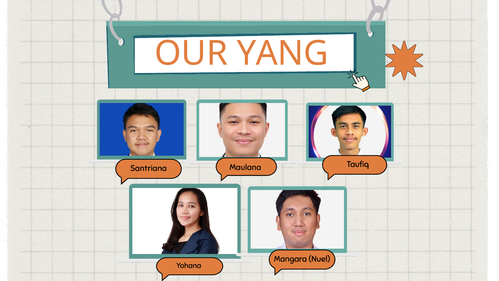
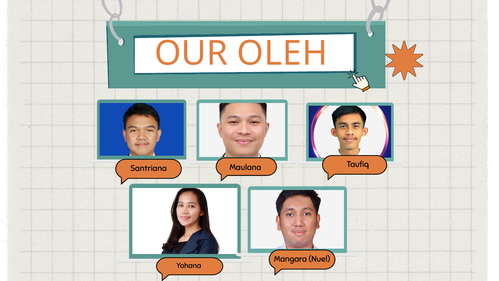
YANG: YANG -> OLEH
